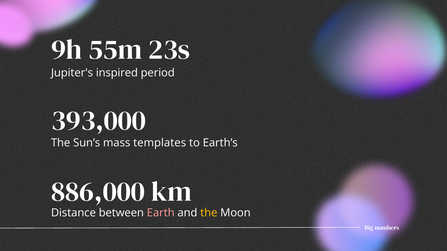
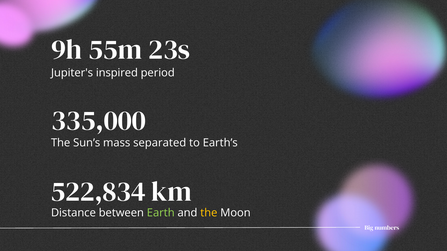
393,000: 393,000 -> 335,000
templates: templates -> separated
886,000: 886,000 -> 522,834
Earth colour: pink -> light green
